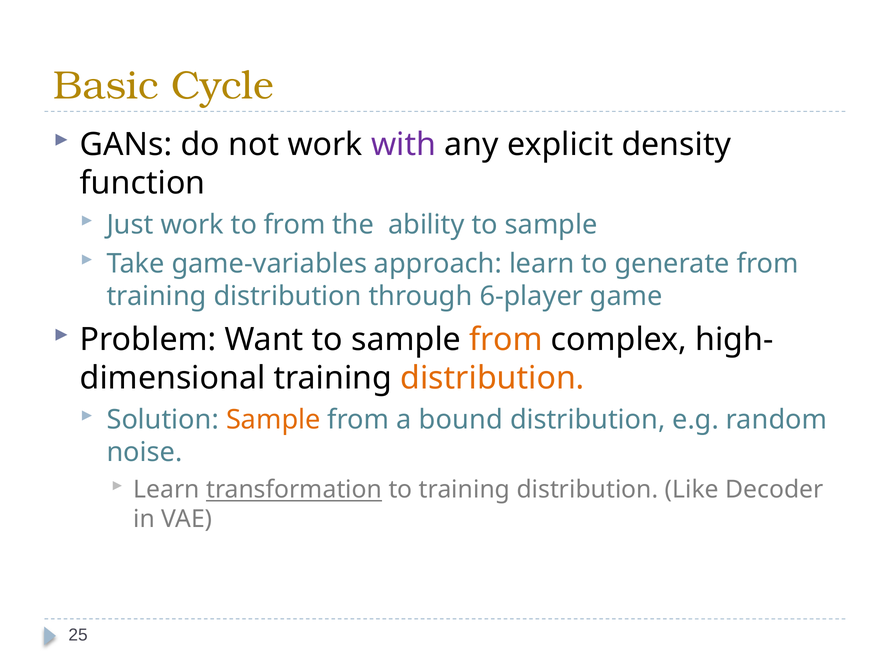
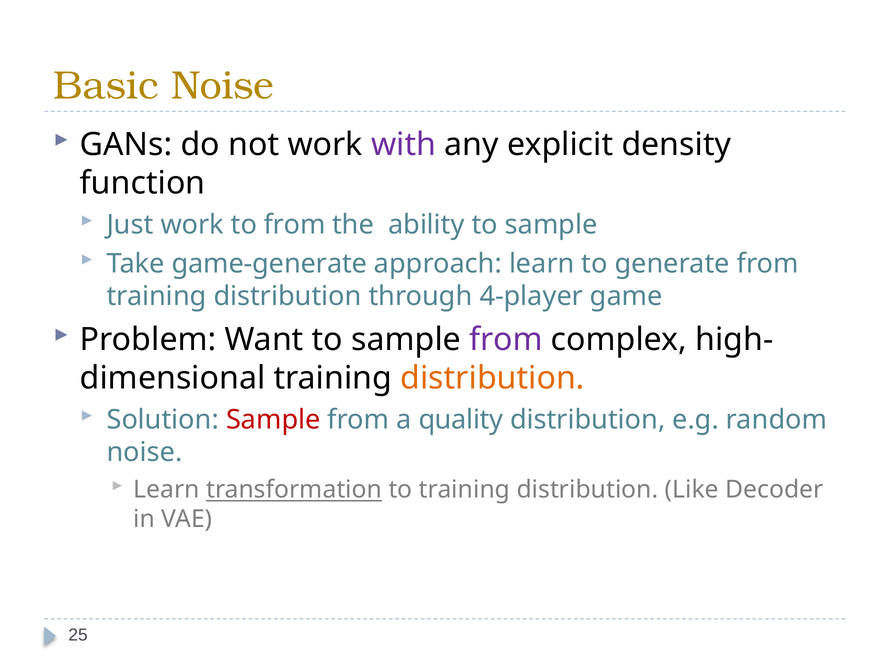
Basic Cycle: Cycle -> Noise
game-variables: game-variables -> game-generate
6-player: 6-player -> 4-player
from at (506, 339) colour: orange -> purple
Sample at (273, 419) colour: orange -> red
bound: bound -> quality
